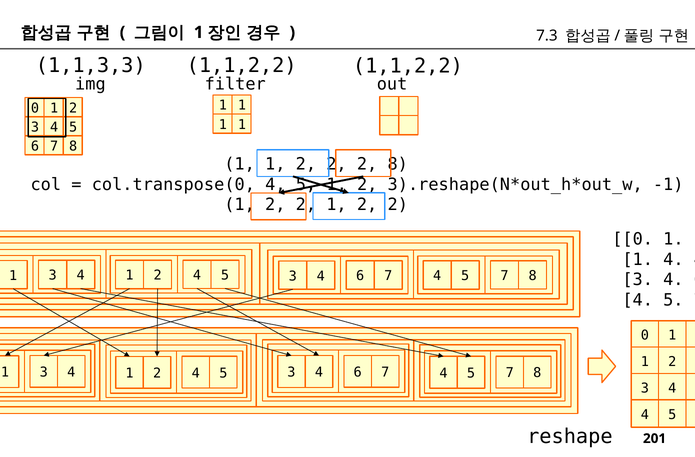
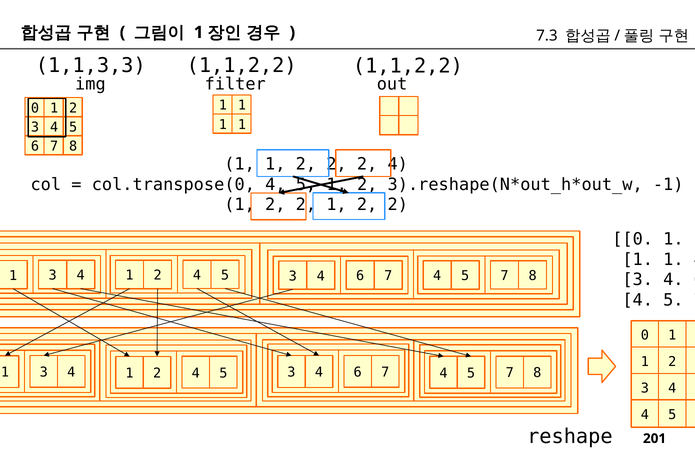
2 2 8: 8 -> 4
4 at (673, 259): 4 -> 1
